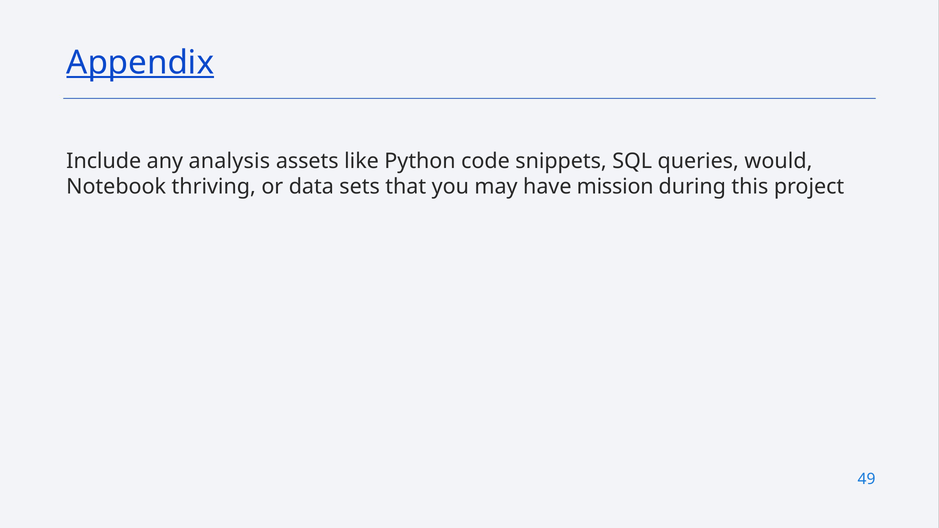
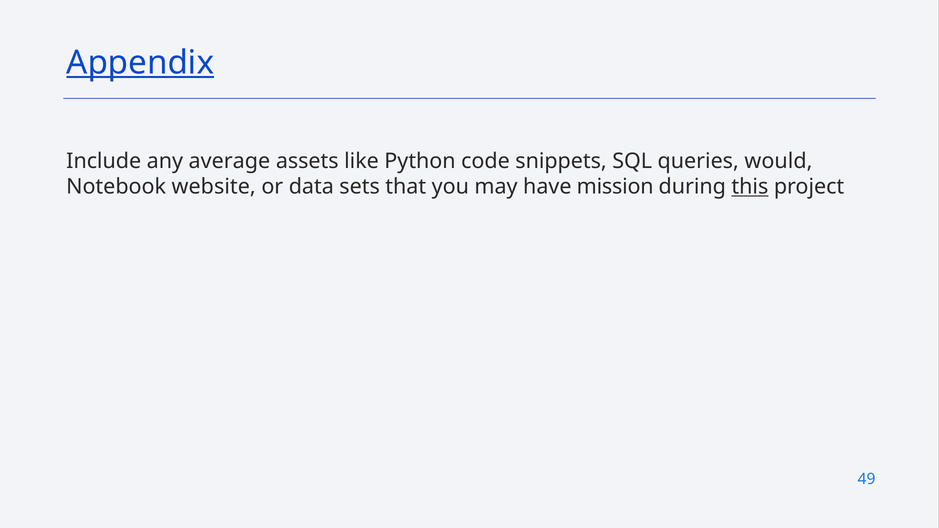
analysis: analysis -> average
thriving: thriving -> website
this underline: none -> present
